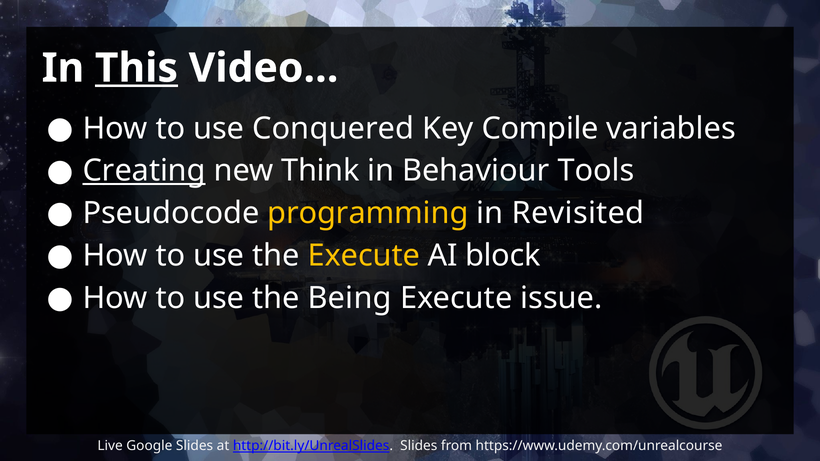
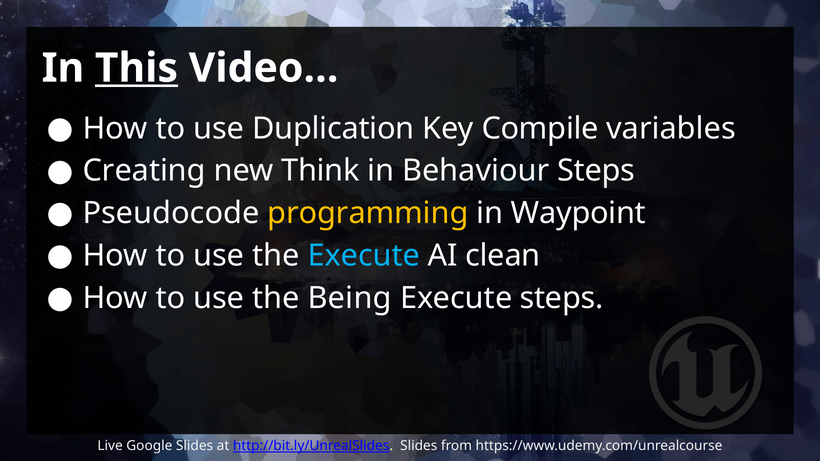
Conquered: Conquered -> Duplication
Creating underline: present -> none
Behaviour Tools: Tools -> Steps
Revisited: Revisited -> Waypoint
Execute at (364, 256) colour: yellow -> light blue
block: block -> clean
Execute issue: issue -> steps
